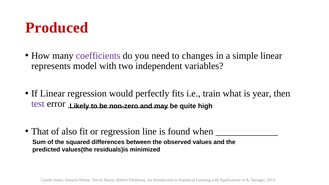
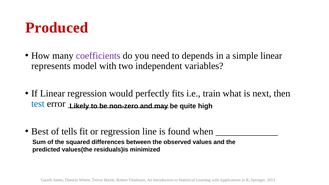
changes: changes -> depends
year: year -> next
test colour: purple -> blue
That: That -> Best
also: also -> tells
